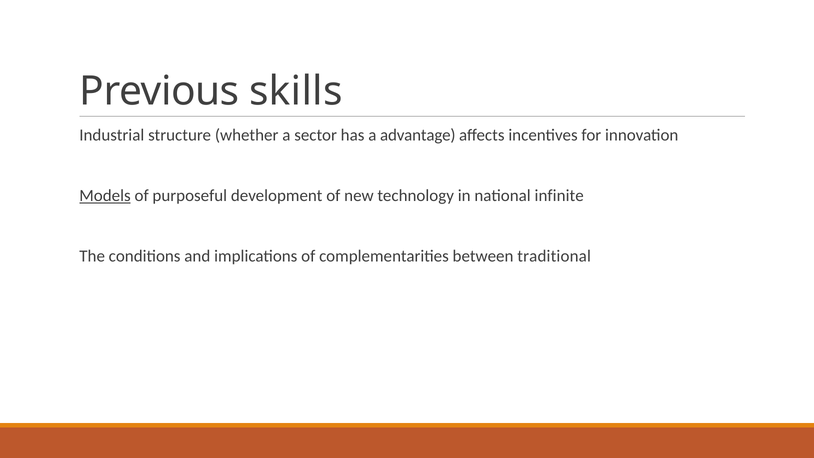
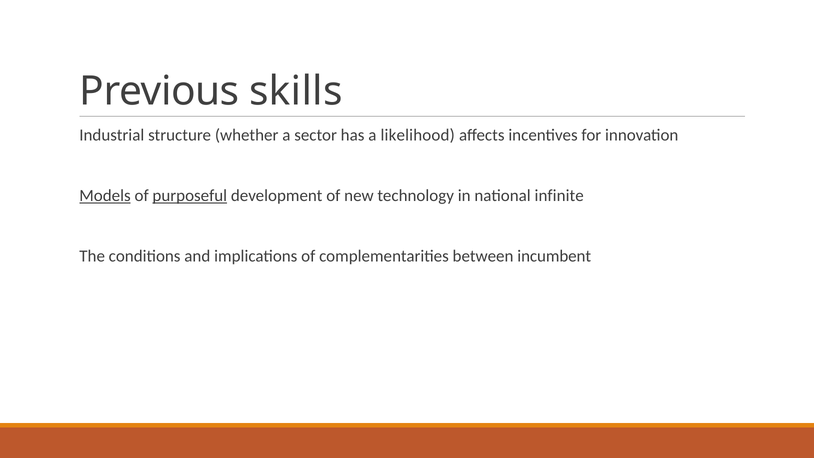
advantage: advantage -> likelihood
purposeful underline: none -> present
traditional: traditional -> incumbent
